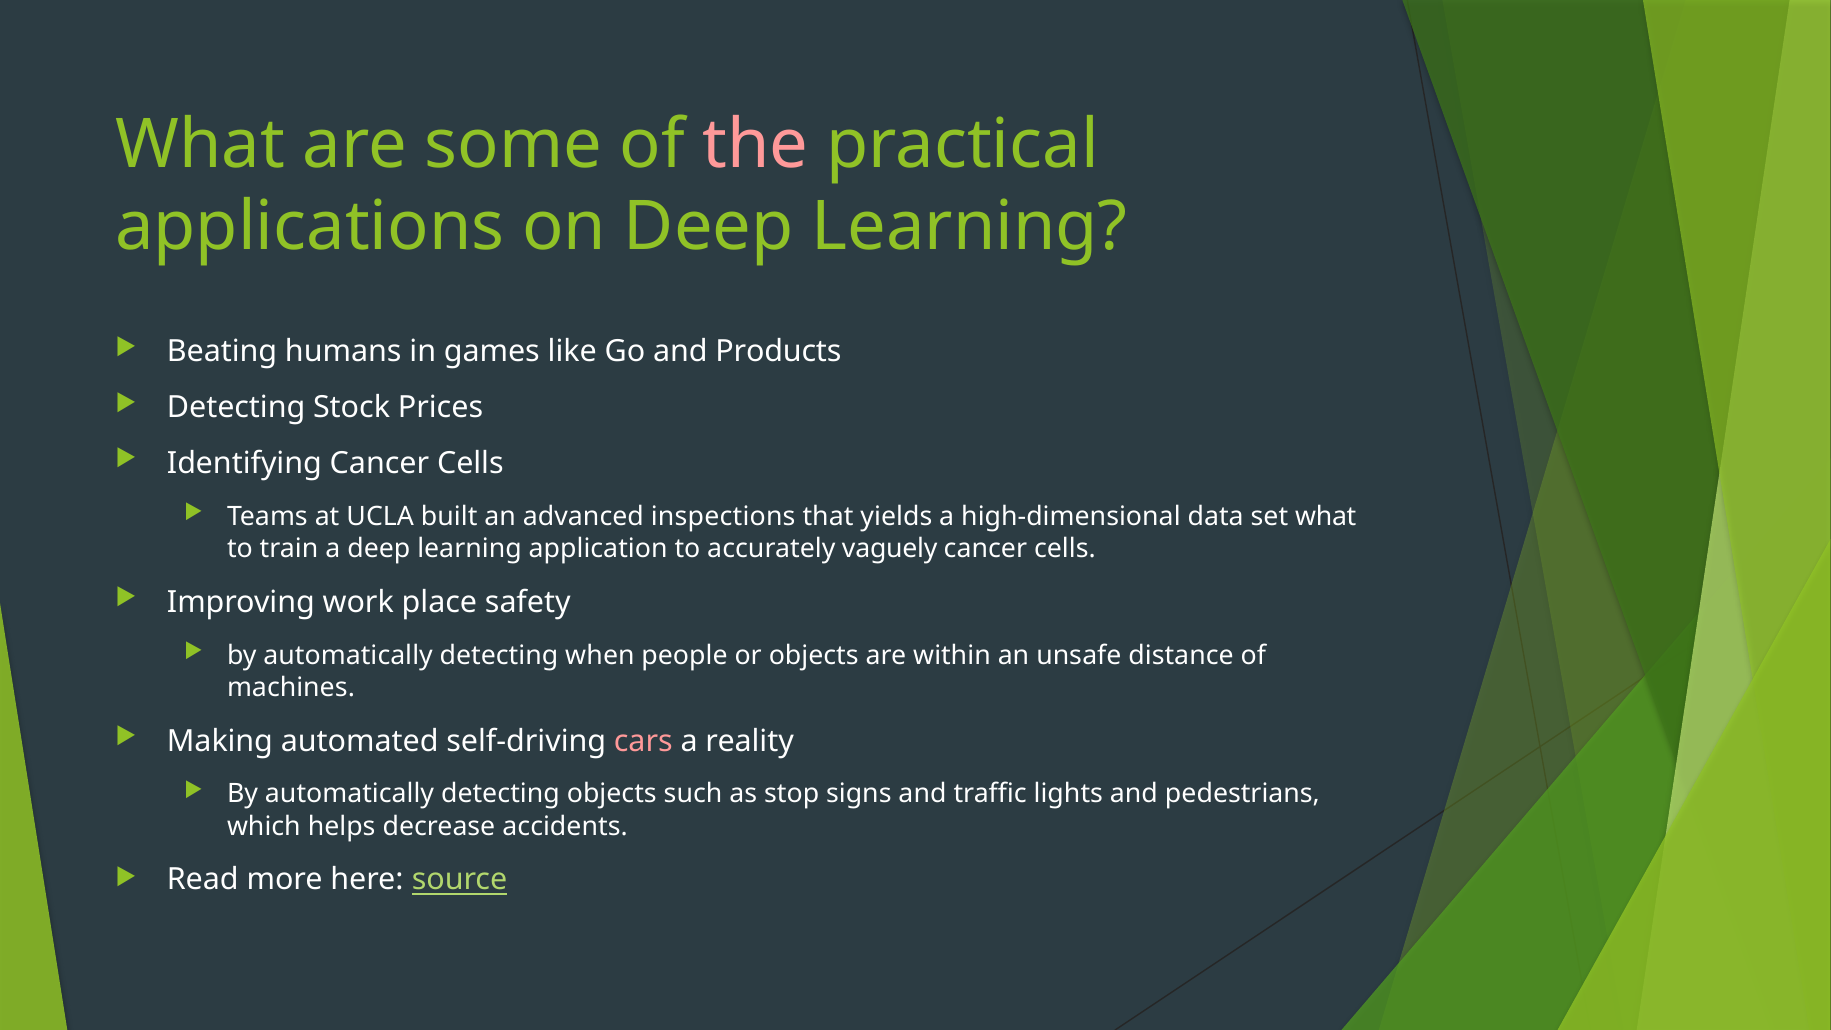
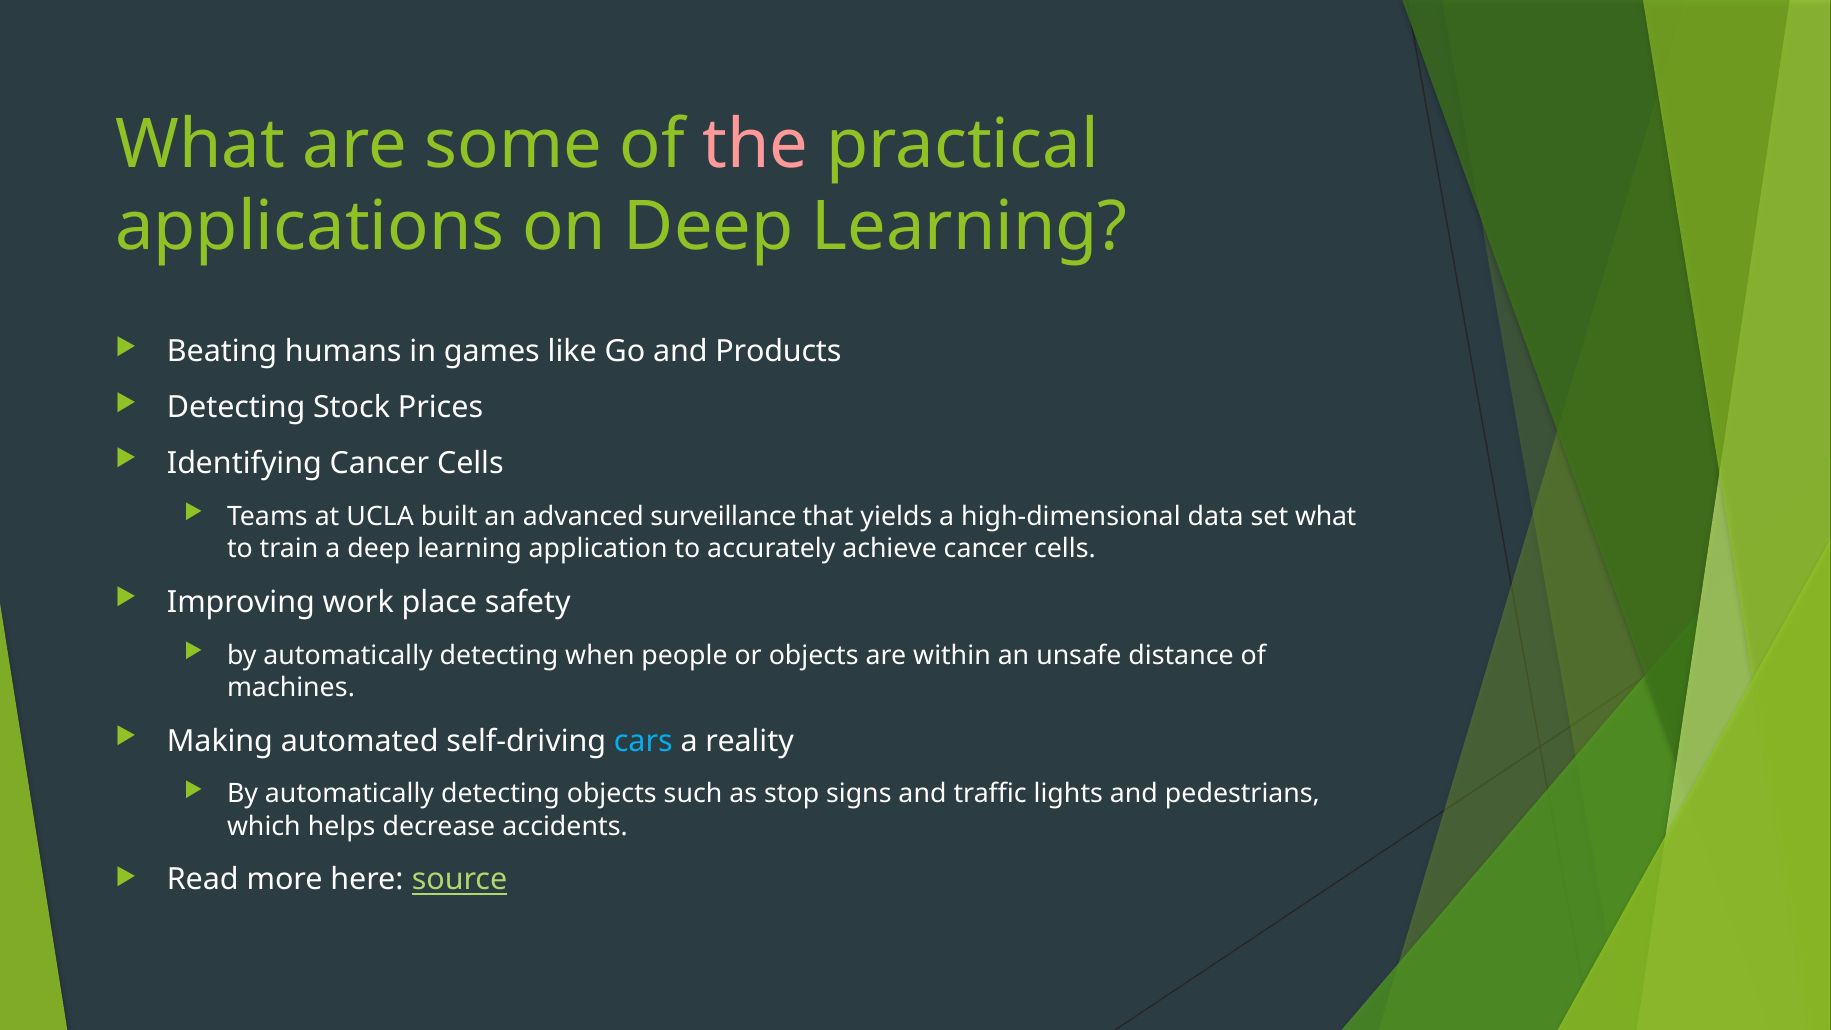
inspections: inspections -> surveillance
vaguely: vaguely -> achieve
cars colour: pink -> light blue
